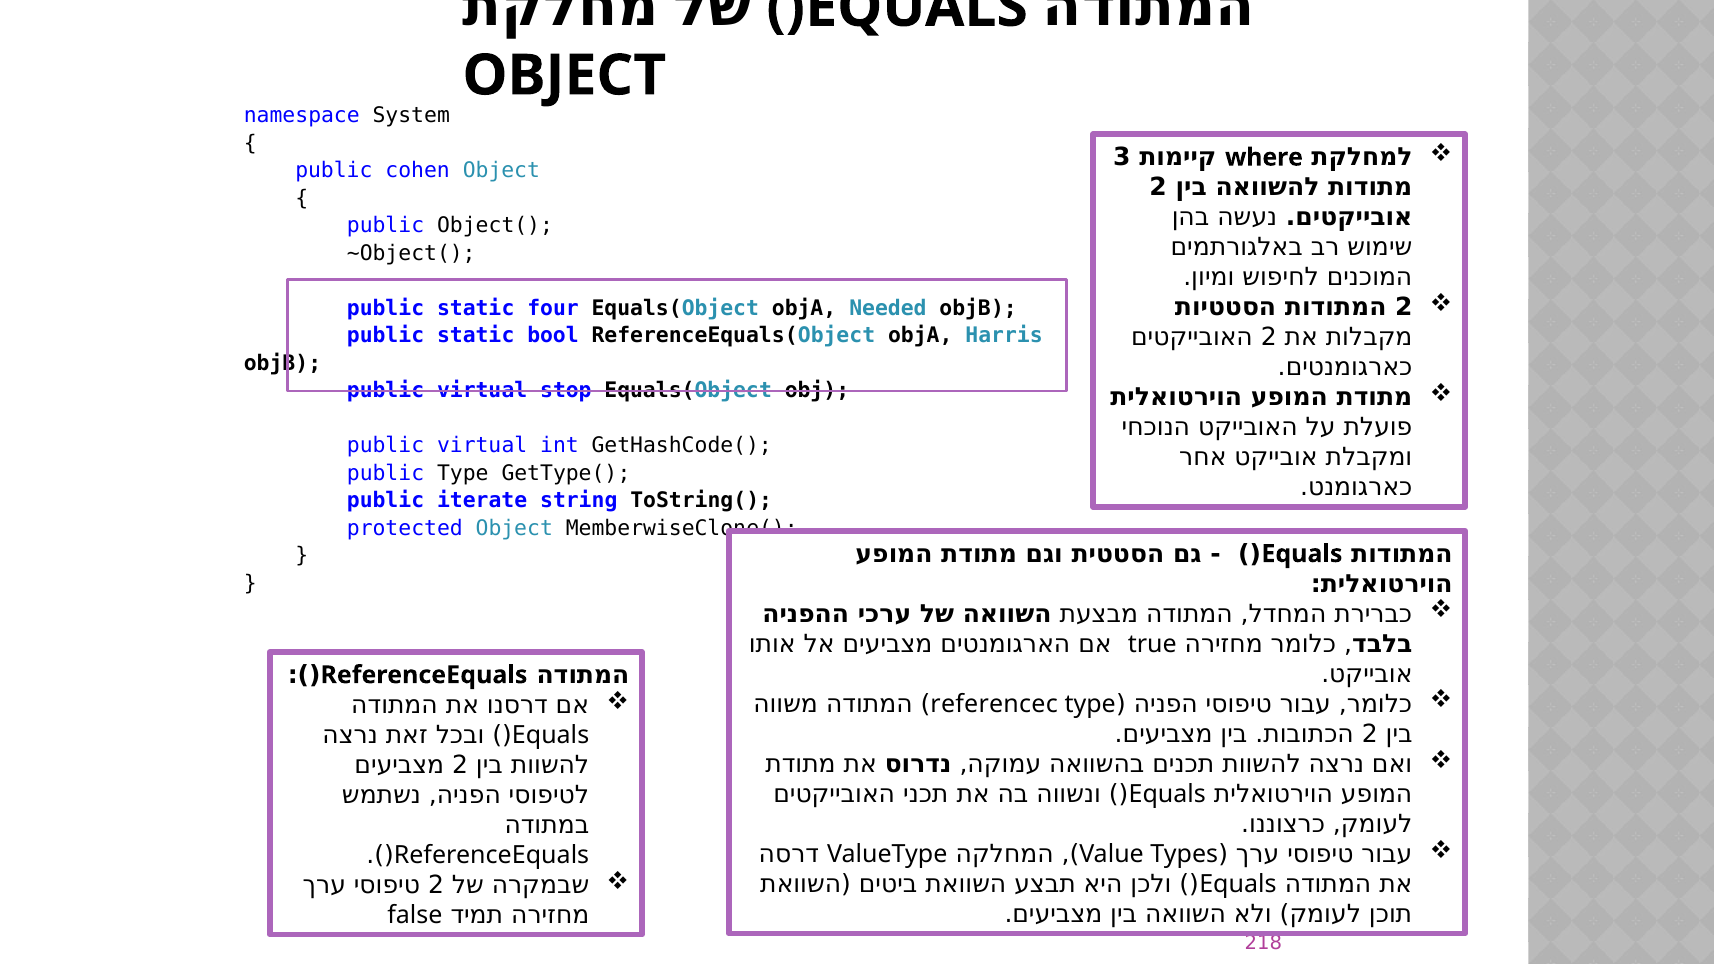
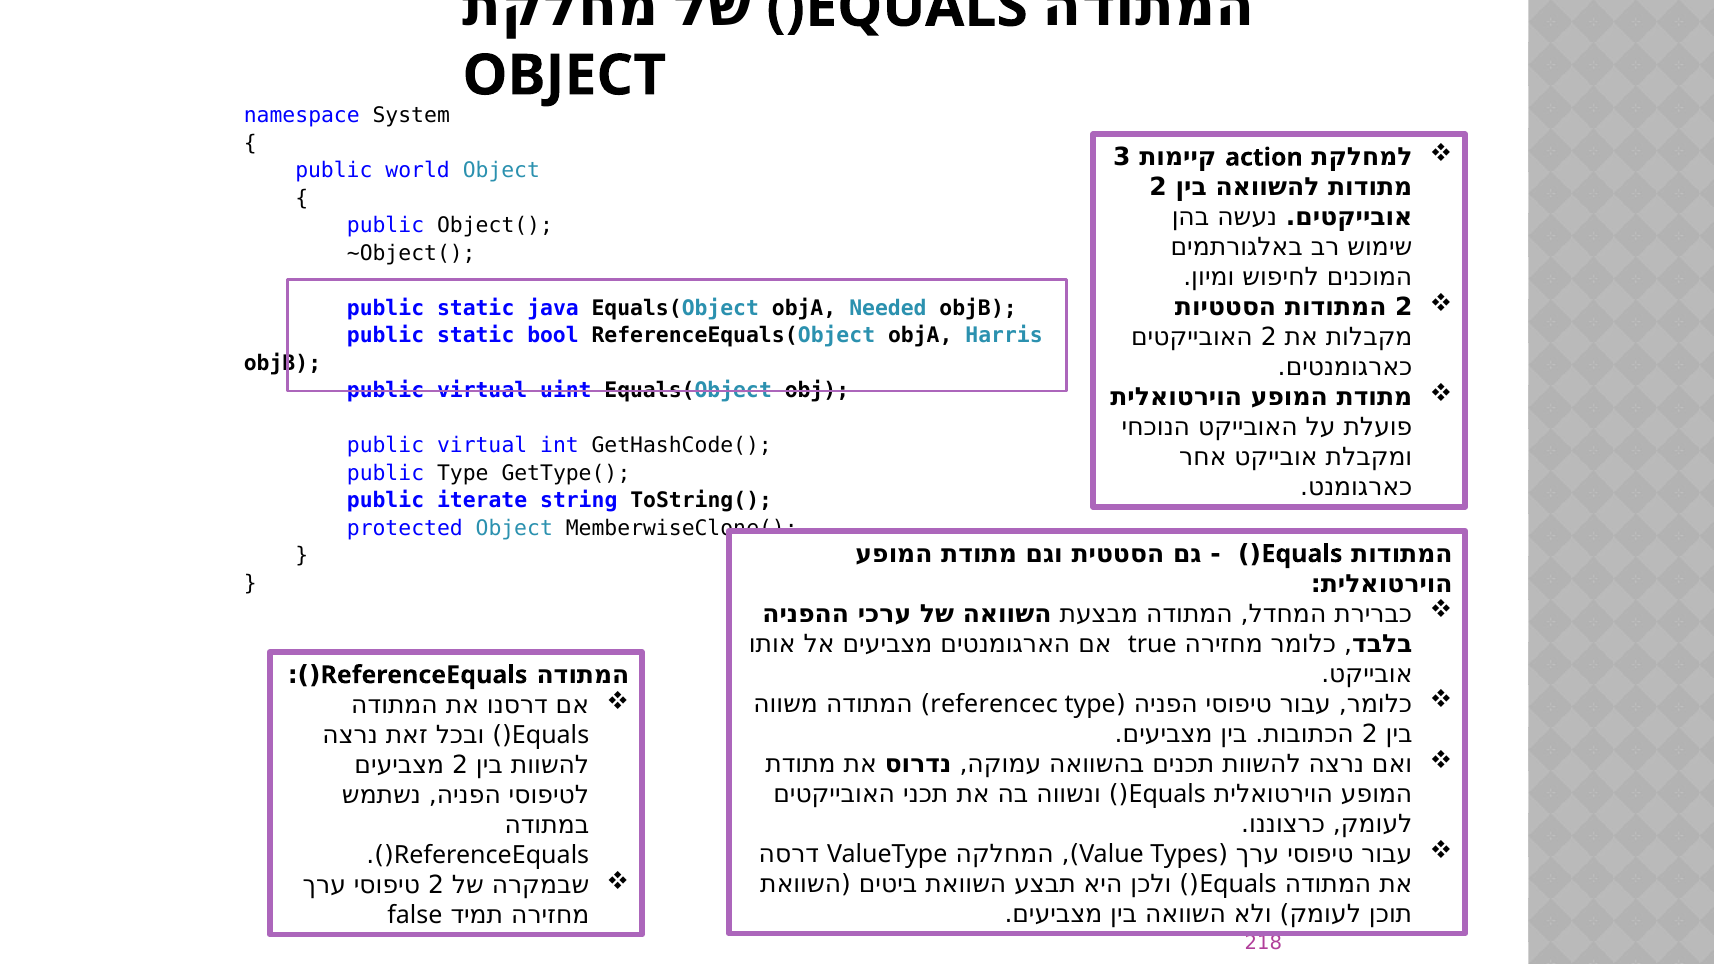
where: where -> action
cohen: cohen -> world
four: four -> java
stop: stop -> uint
